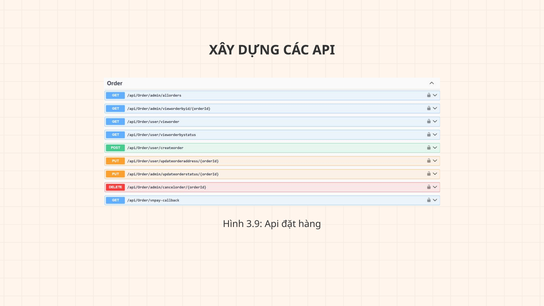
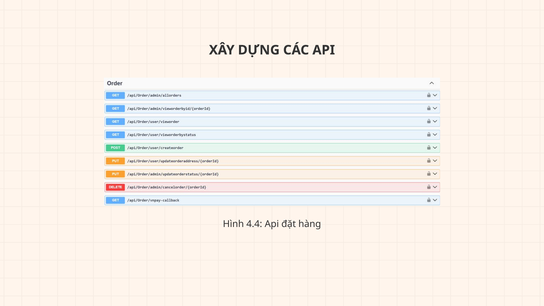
3.9: 3.9 -> 4.4
